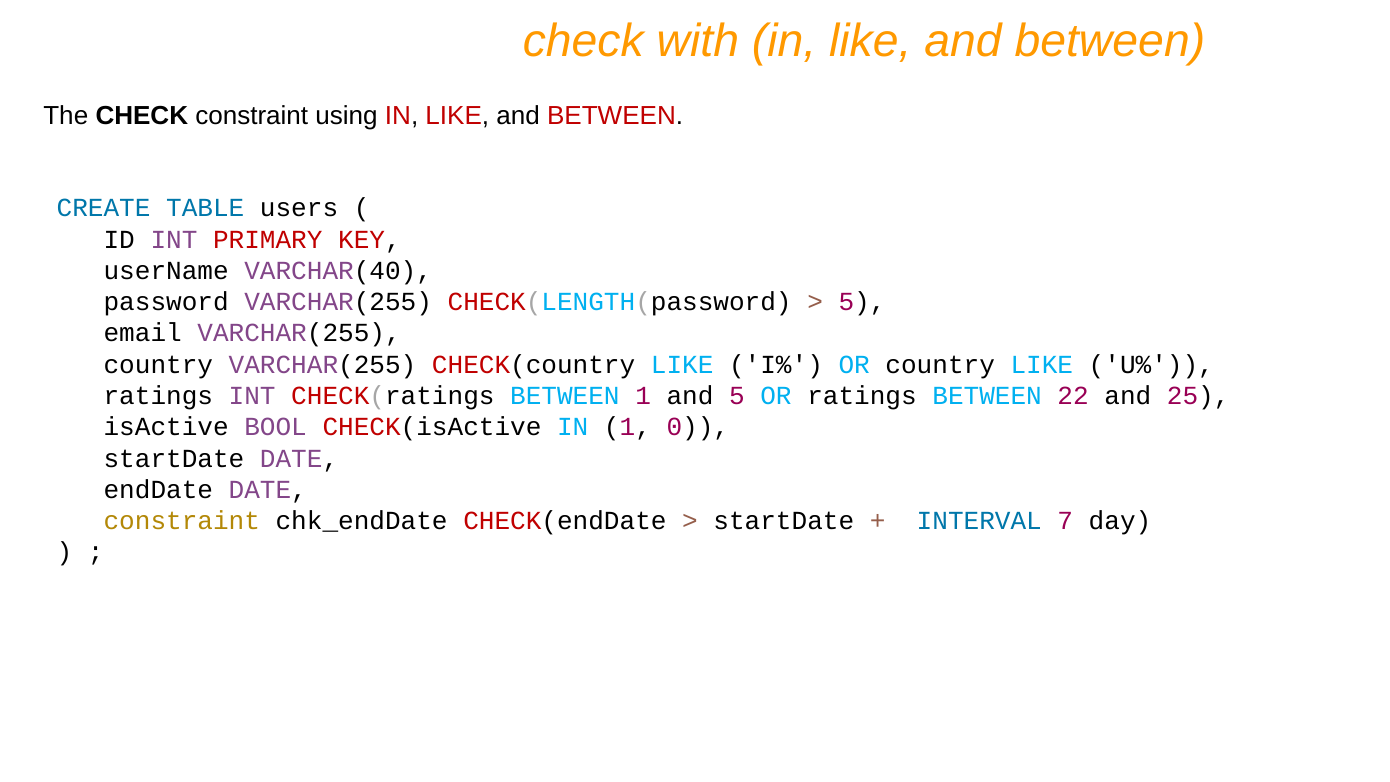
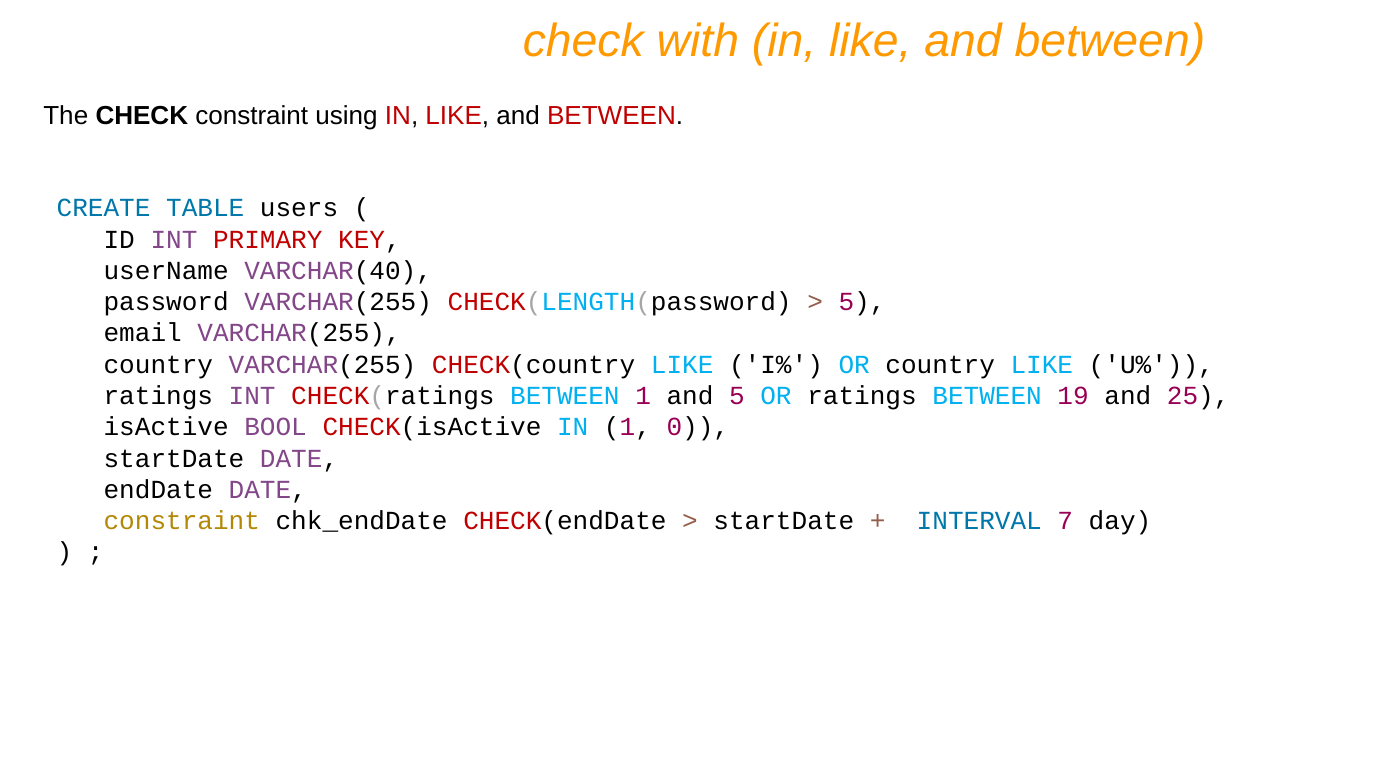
22: 22 -> 19
